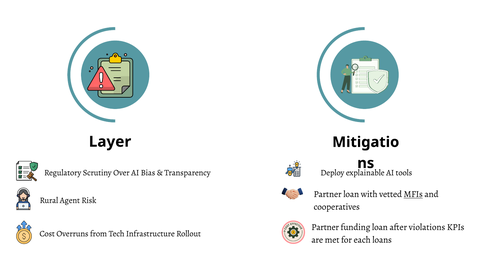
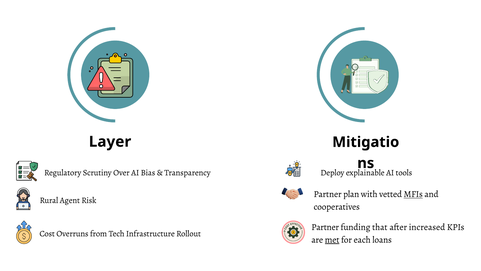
Partner loan: loan -> plan
funding loan: loan -> that
violations: violations -> increased
met underline: none -> present
